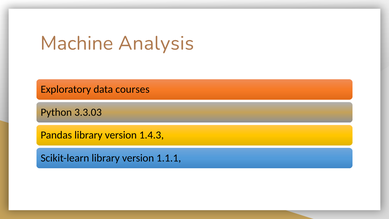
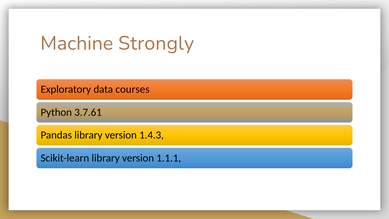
Analysis: Analysis -> Strongly
3.3.03: 3.3.03 -> 3.7.61
